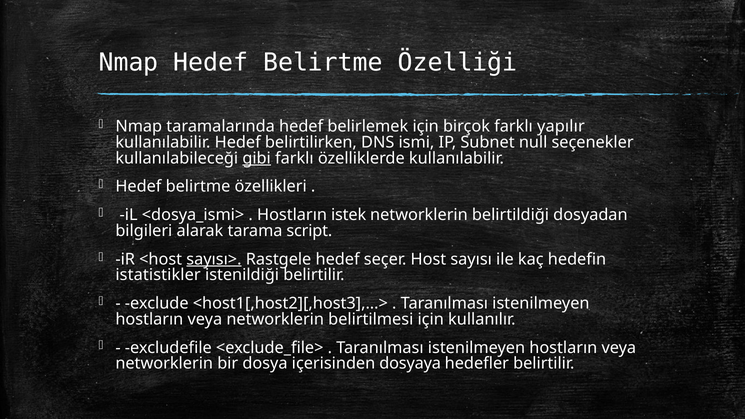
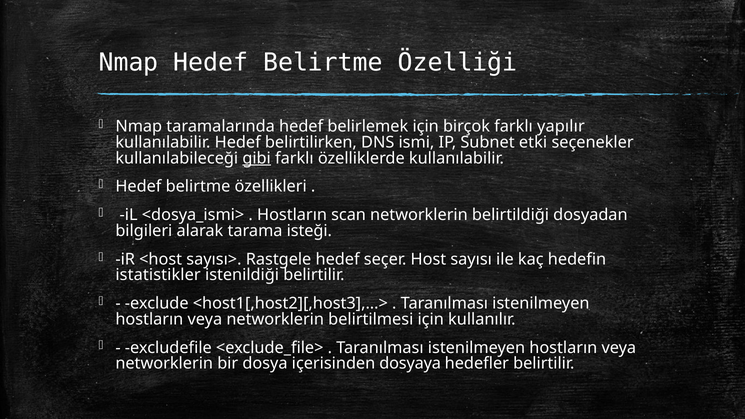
null: null -> etki
istek: istek -> scan
script: script -> isteği
sayısı> underline: present -> none
